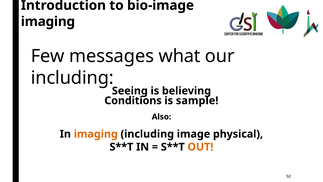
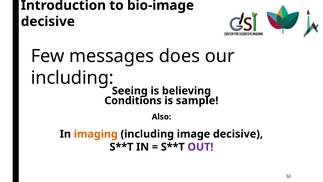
imaging at (48, 22): imaging -> decisive
what: what -> does
image physical: physical -> decisive
OUT colour: orange -> purple
